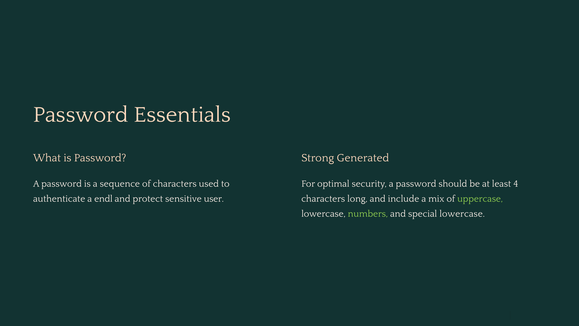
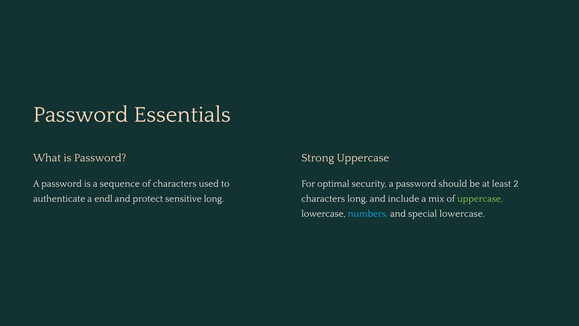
Strong Generated: Generated -> Uppercase
4: 4 -> 2
sensitive user: user -> long
numbers colour: light green -> light blue
